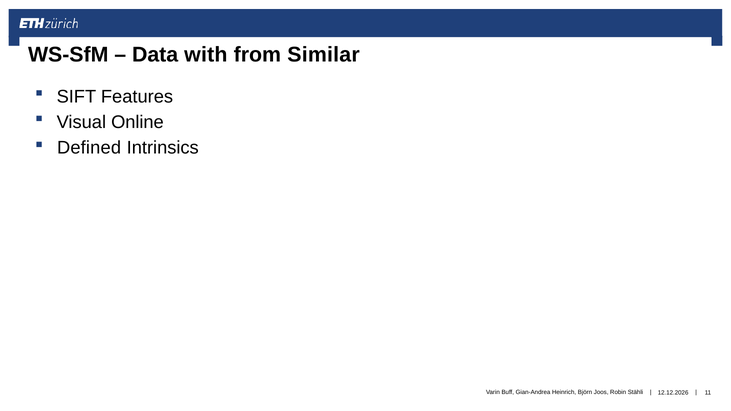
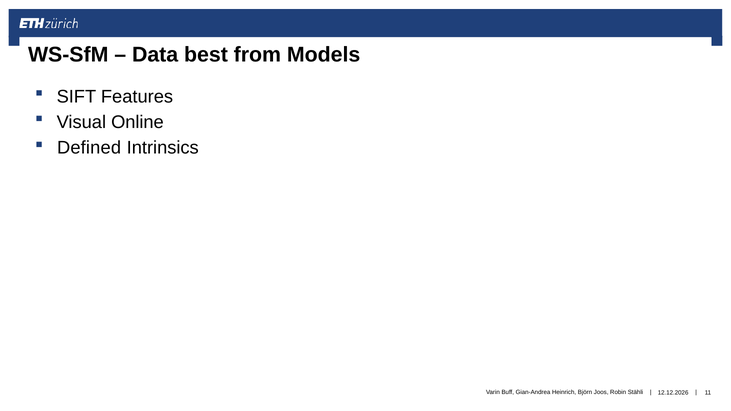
with: with -> best
Similar: Similar -> Models
